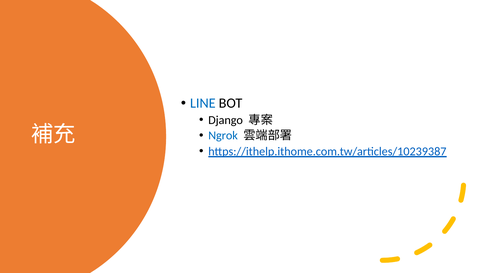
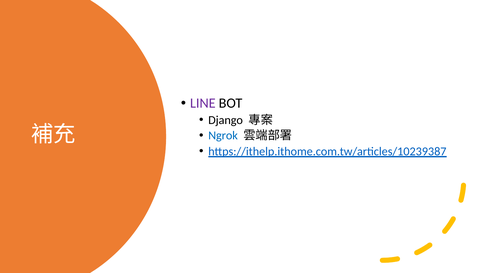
LINE colour: blue -> purple
